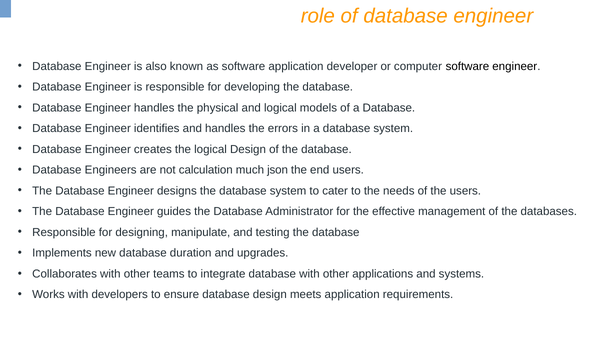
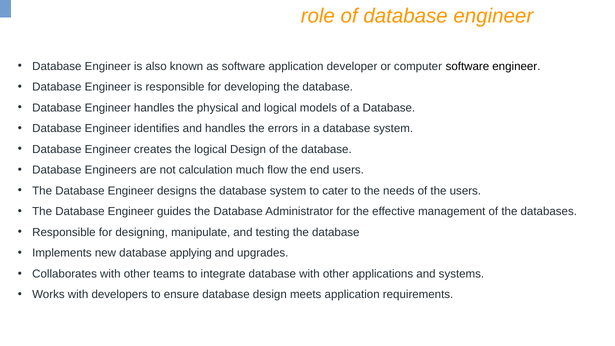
json: json -> flow
duration: duration -> applying
